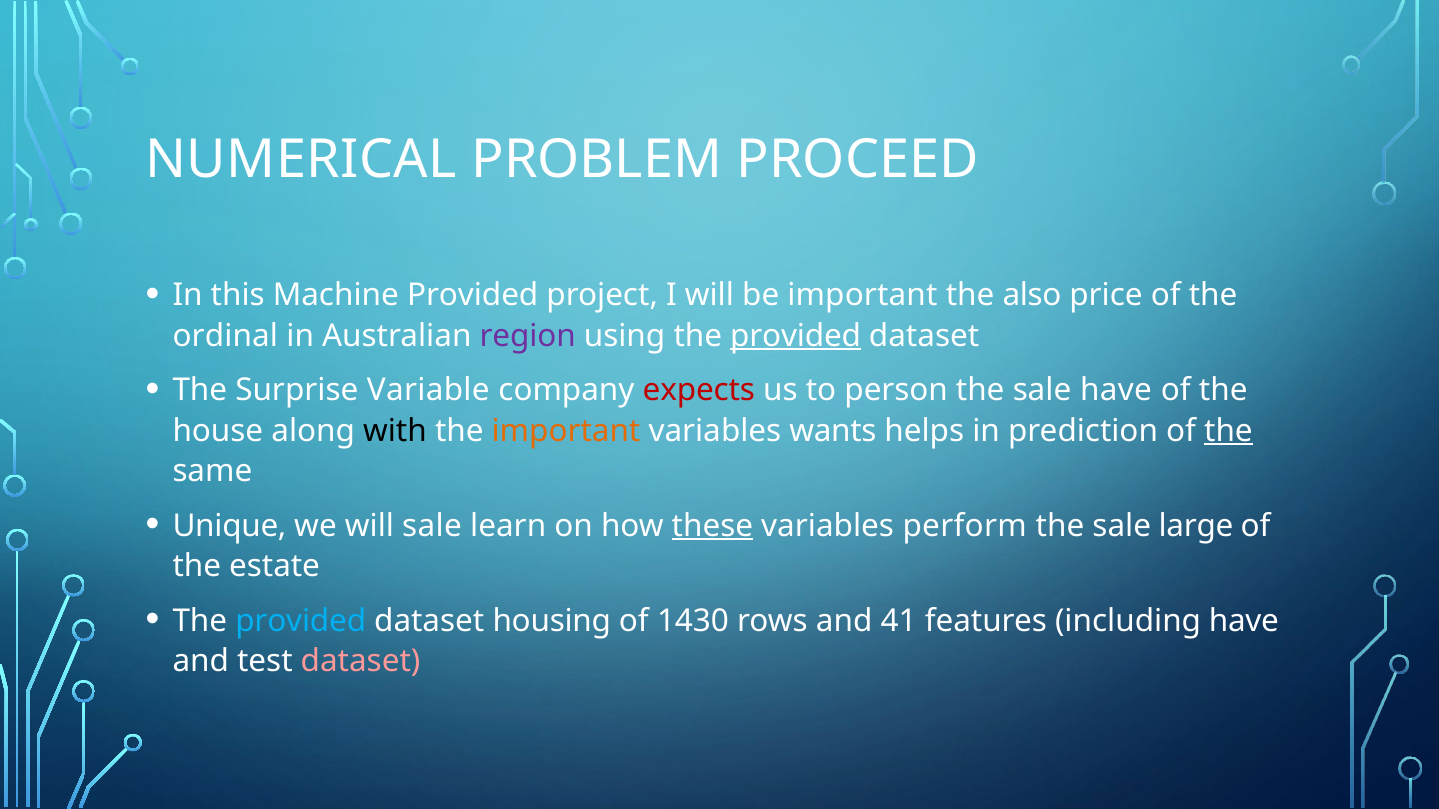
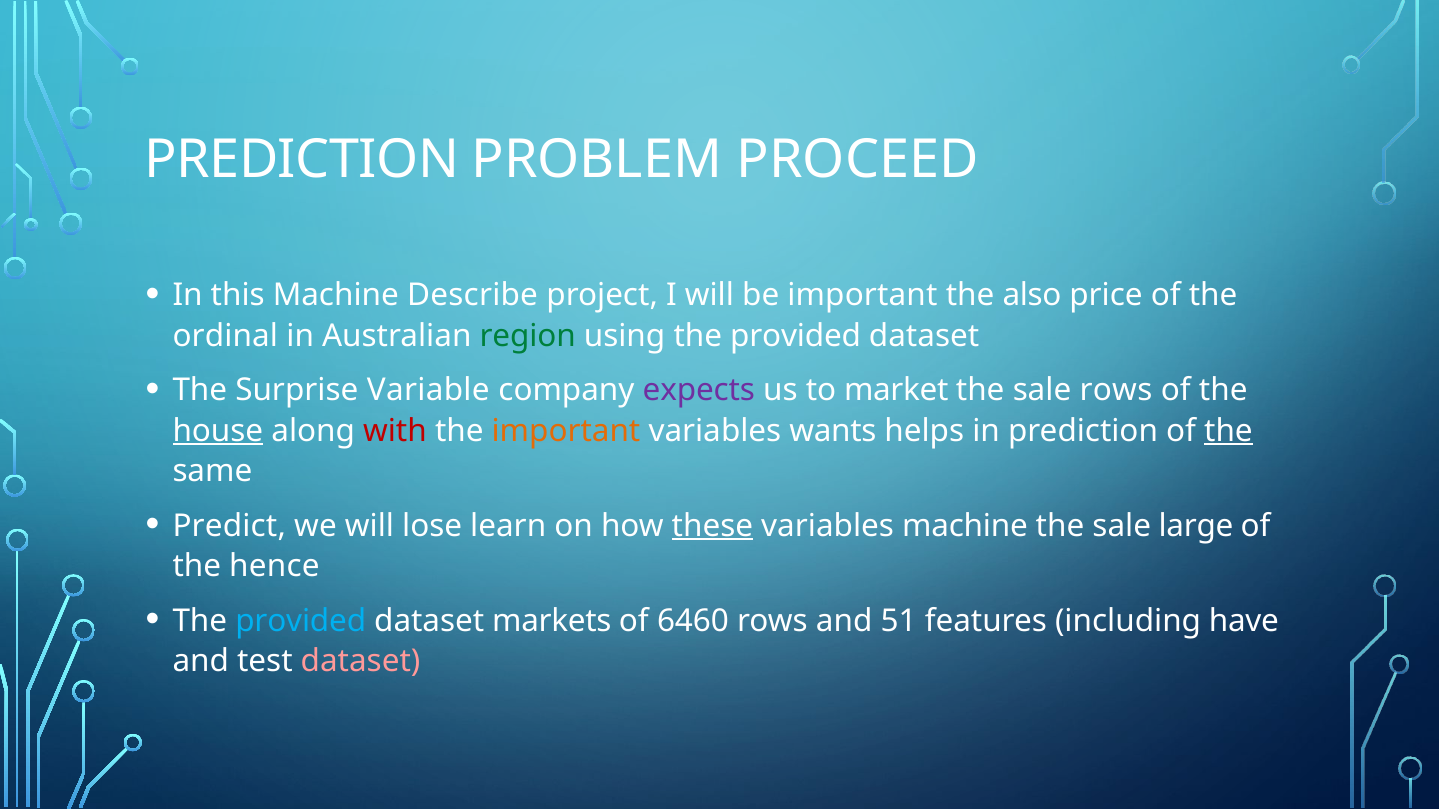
NUMERICAL at (301, 160): NUMERICAL -> PREDICTION
Machine Provided: Provided -> Describe
region colour: purple -> green
provided at (796, 336) underline: present -> none
expects colour: red -> purple
person: person -> market
sale have: have -> rows
house underline: none -> present
with colour: black -> red
Unique: Unique -> Predict
will sale: sale -> lose
variables perform: perform -> machine
estate: estate -> hence
housing: housing -> markets
1430: 1430 -> 6460
41: 41 -> 51
